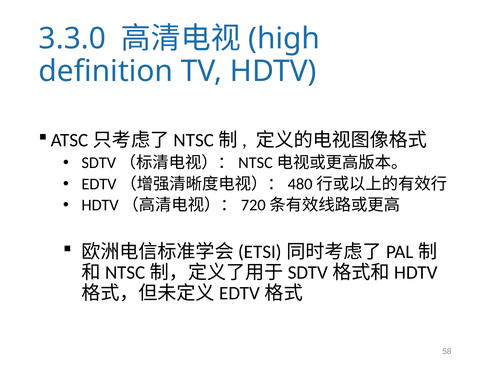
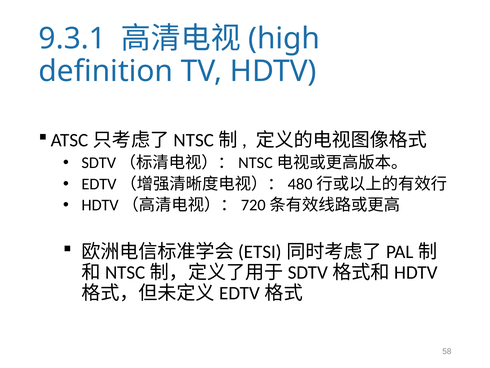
3.3.0: 3.3.0 -> 9.3.1
